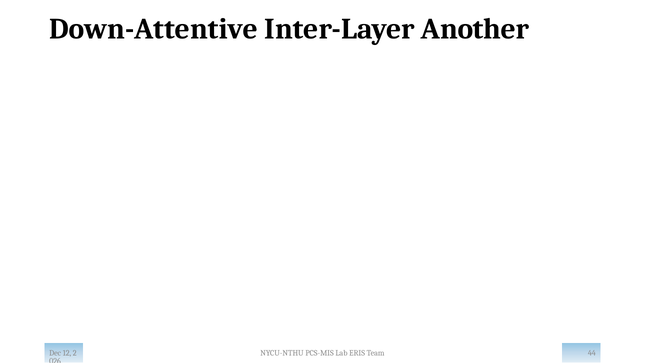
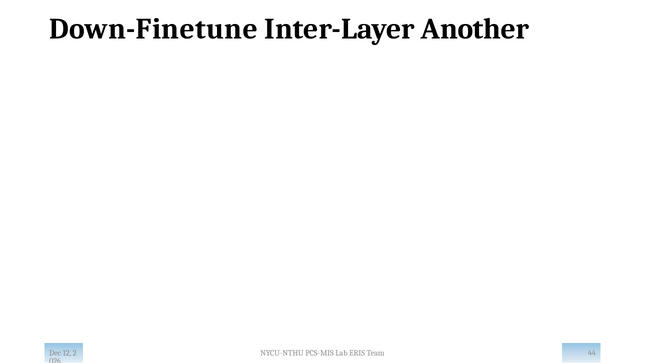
Down-Attentive: Down-Attentive -> Down-Finetune
